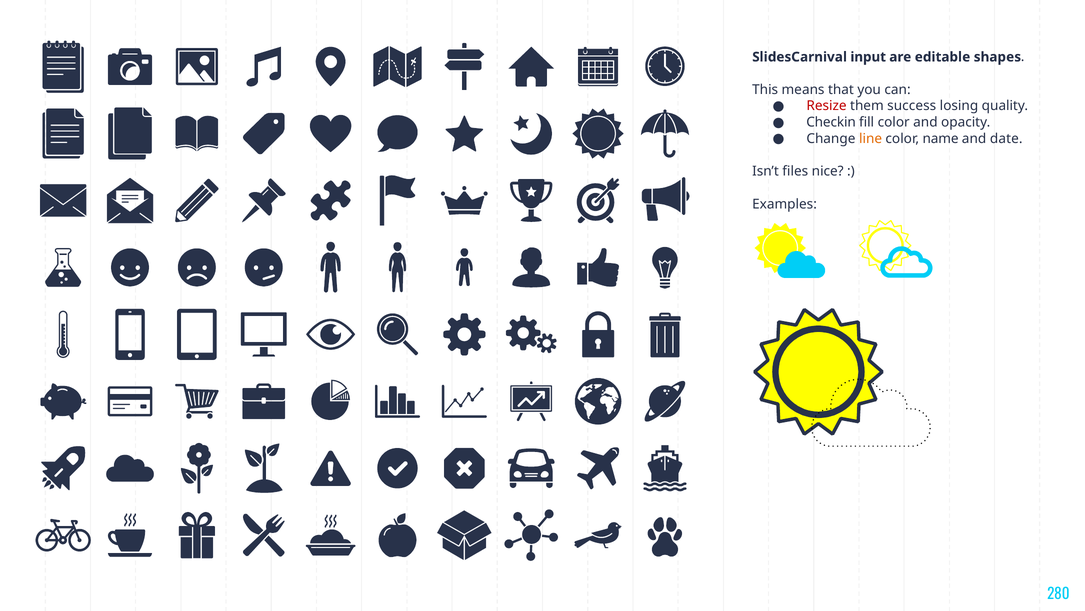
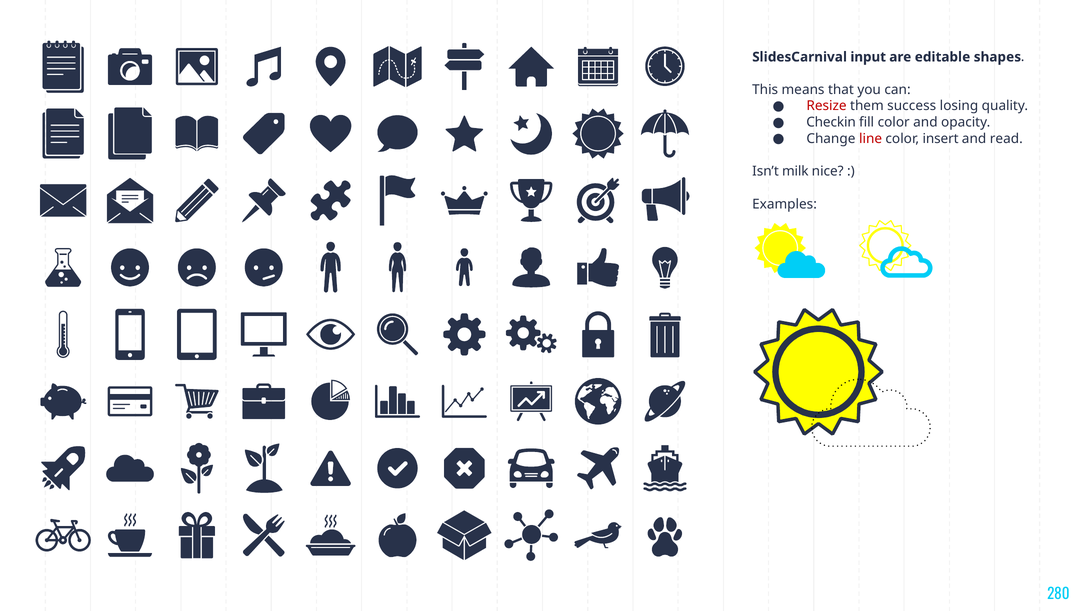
line colour: orange -> red
name: name -> insert
date: date -> read
files: files -> milk
